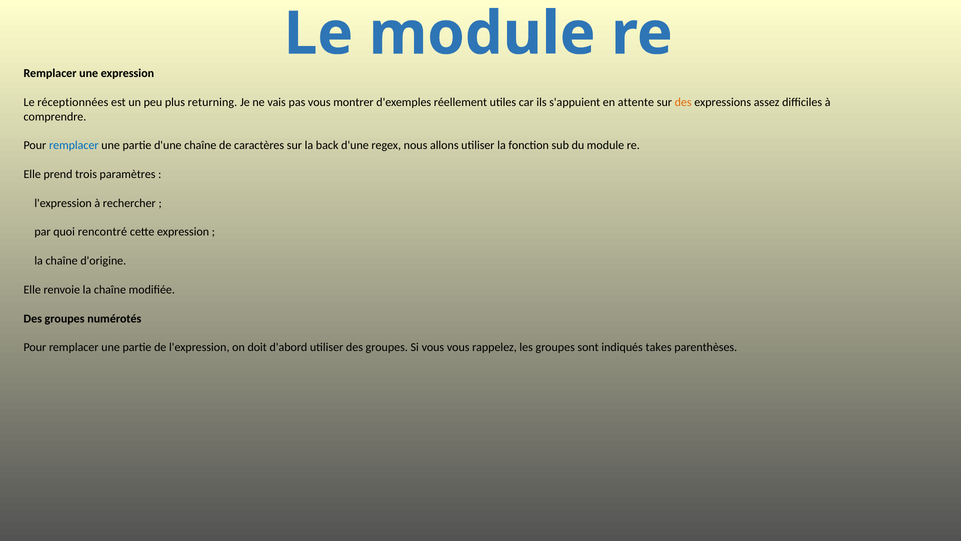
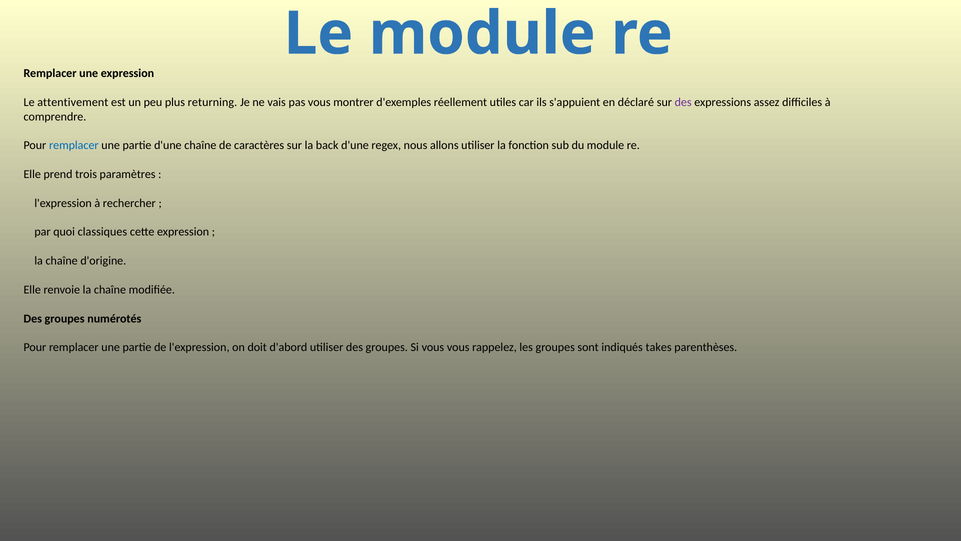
réceptionnées: réceptionnées -> attentivement
attente: attente -> déclaré
des at (683, 102) colour: orange -> purple
rencontré: rencontré -> classiques
